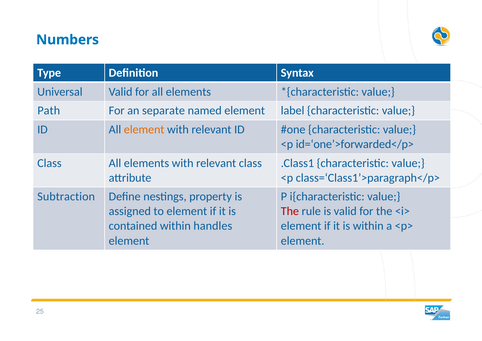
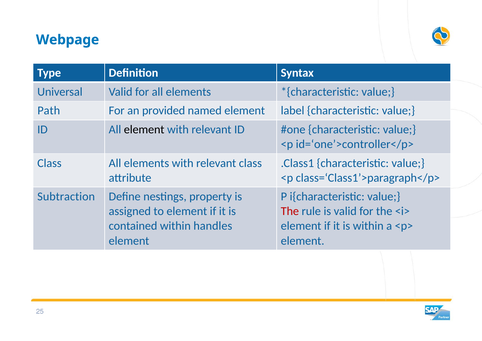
Numbers: Numbers -> Webpage
separate: separate -> provided
element at (144, 130) colour: orange -> black
id=‘one’>forwarded</p>: id=‘one’>forwarded</p> -> id=‘one’>controller</p>
